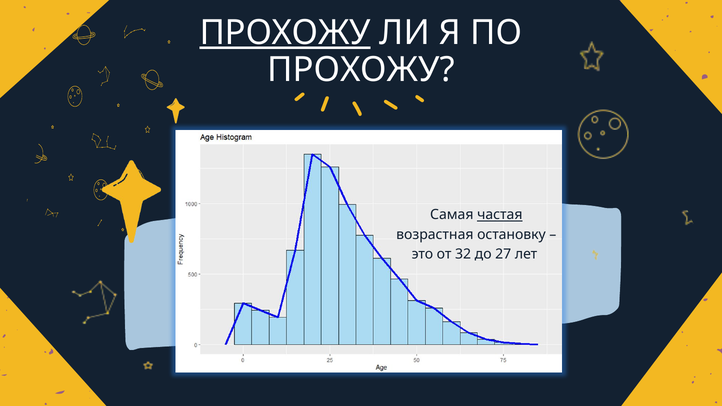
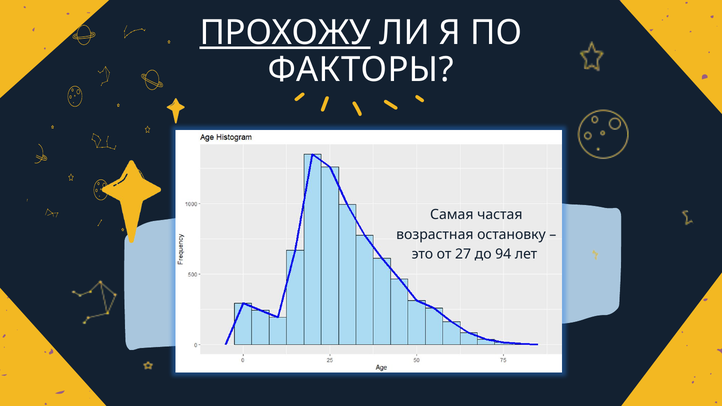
ПРОХОЖУ at (361, 70): ПРОХОЖУ -> ФАКТОРЫ
частая underline: present -> none
32: 32 -> 27
27: 27 -> 94
